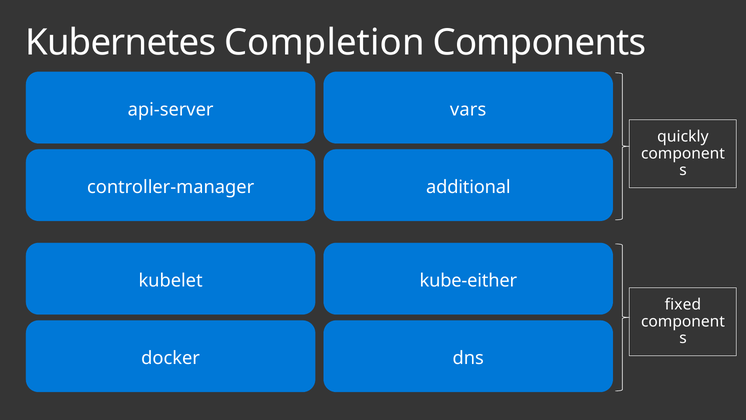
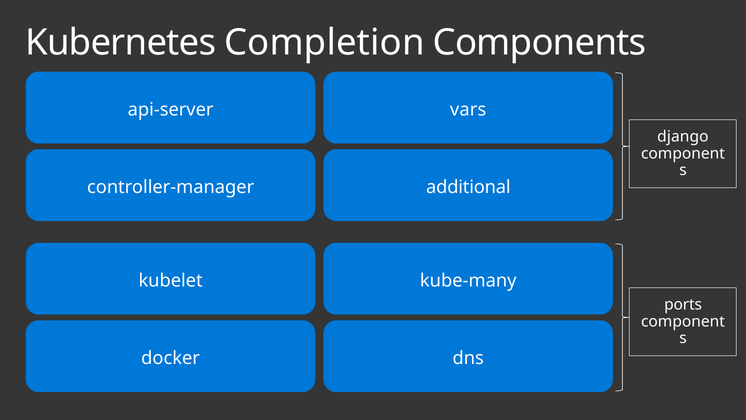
quickly: quickly -> django
kube-either: kube-either -> kube-many
fixed: fixed -> ports
